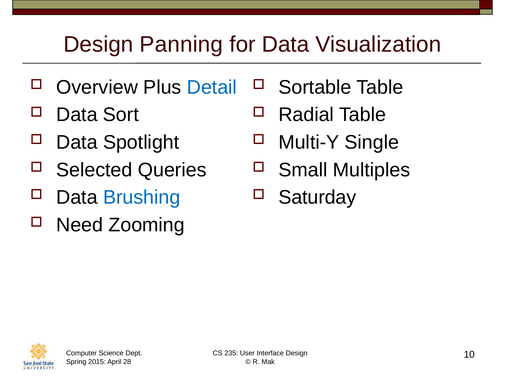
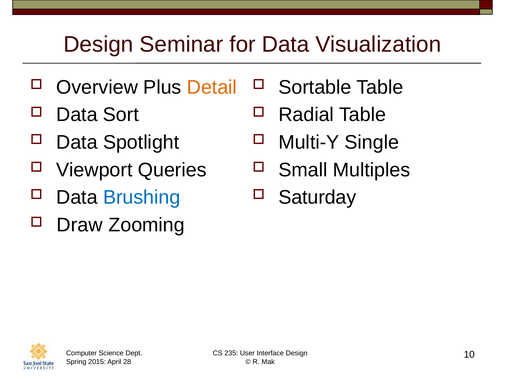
Panning: Panning -> Seminar
Detail colour: blue -> orange
Selected: Selected -> Viewport
Need: Need -> Draw
